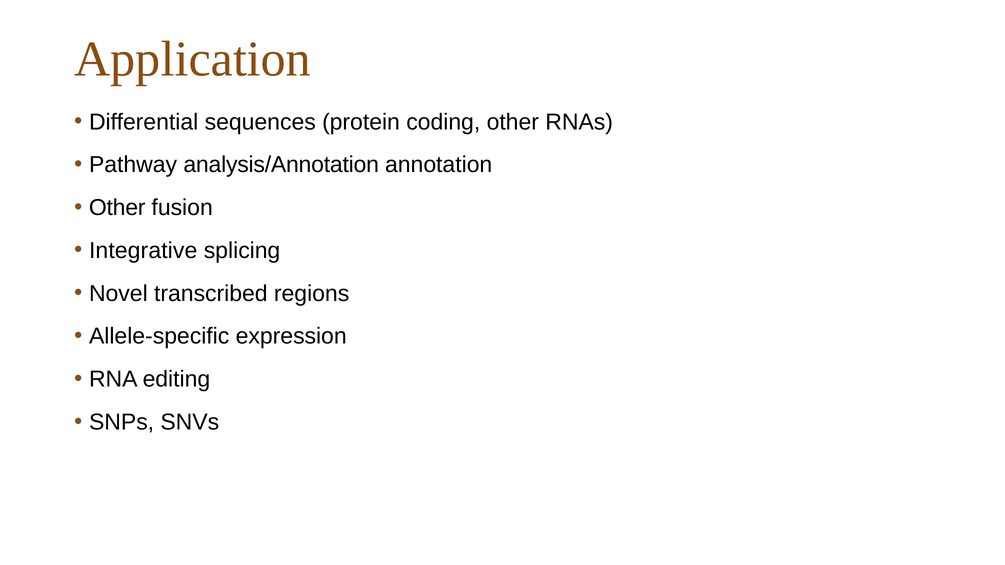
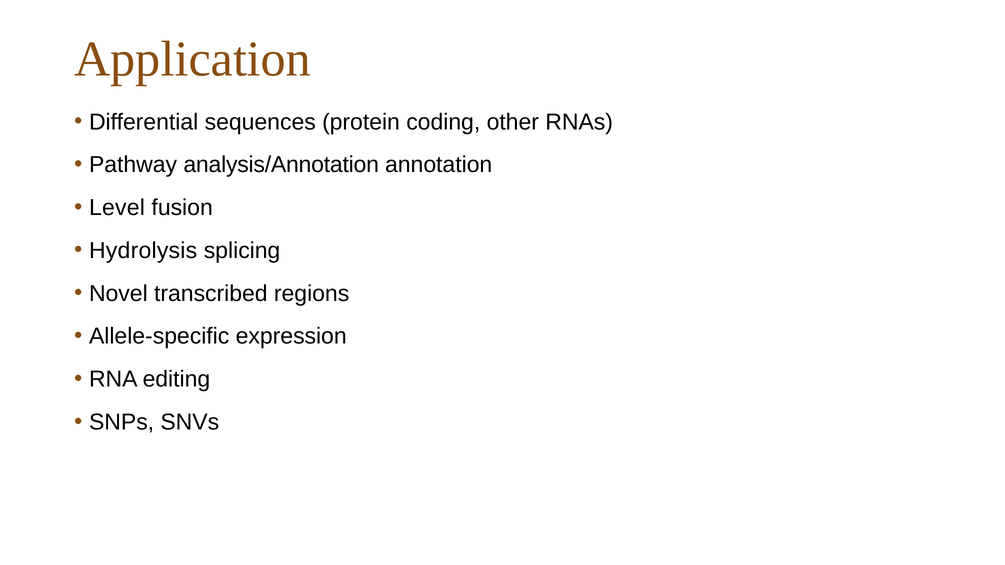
Other at (117, 208): Other -> Level
Integrative: Integrative -> Hydrolysis
